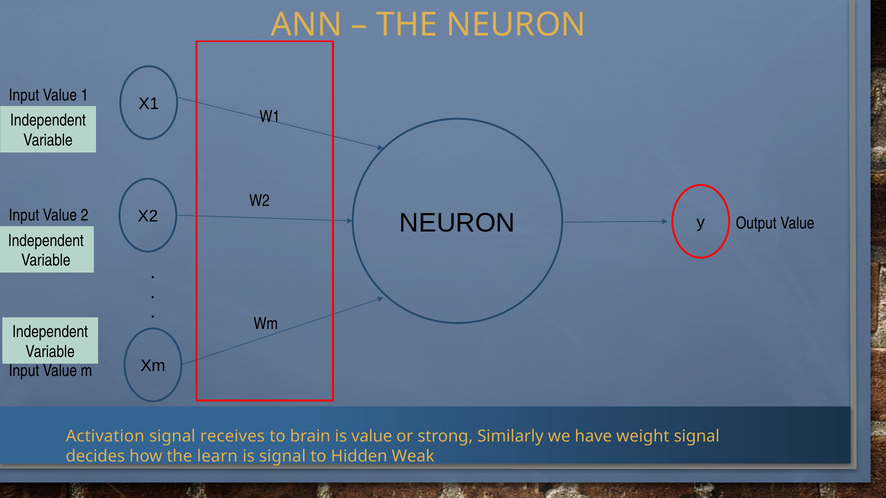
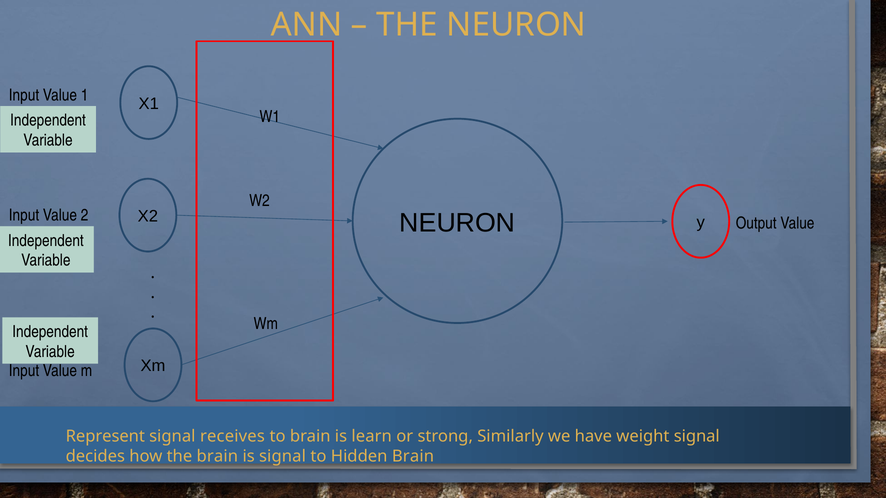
Activation: Activation -> Represent
is value: value -> learn
the learn: learn -> brain
Hidden Weak: Weak -> Brain
